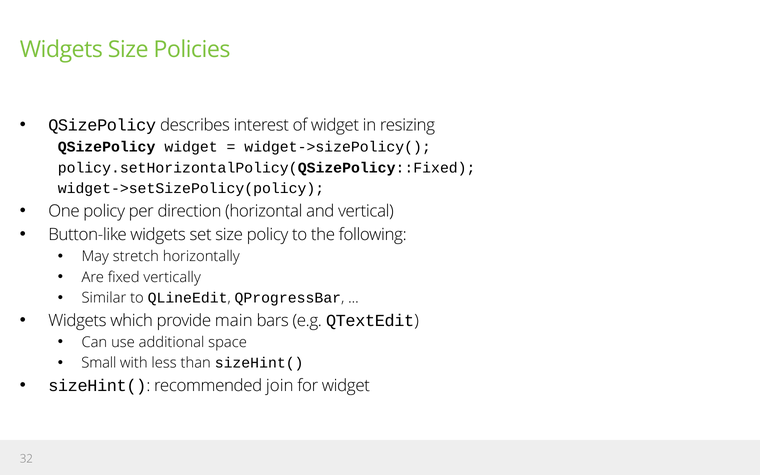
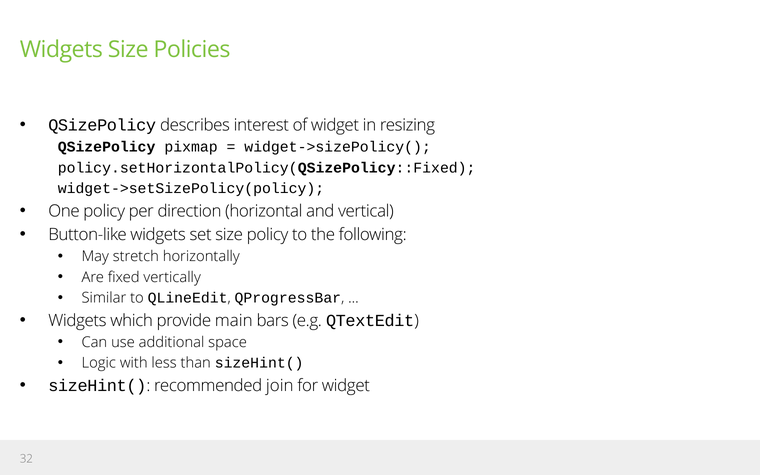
QSizePolicy widget: widget -> pixmap
Small: Small -> Logic
